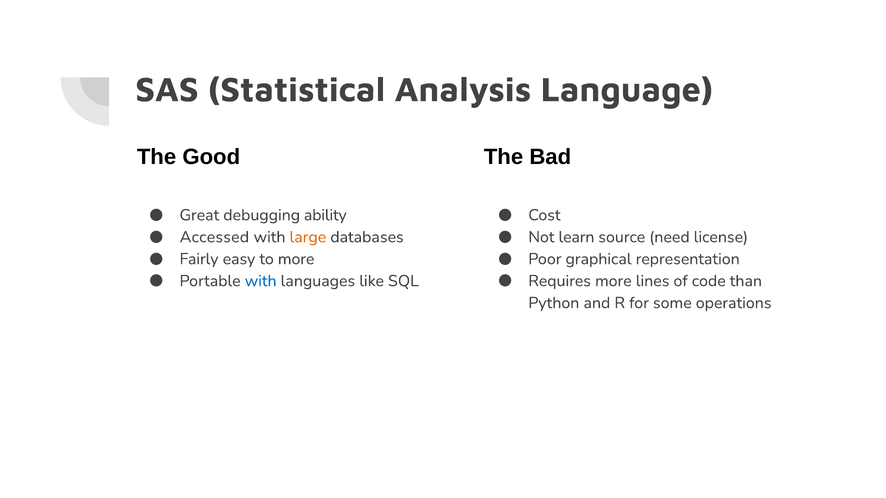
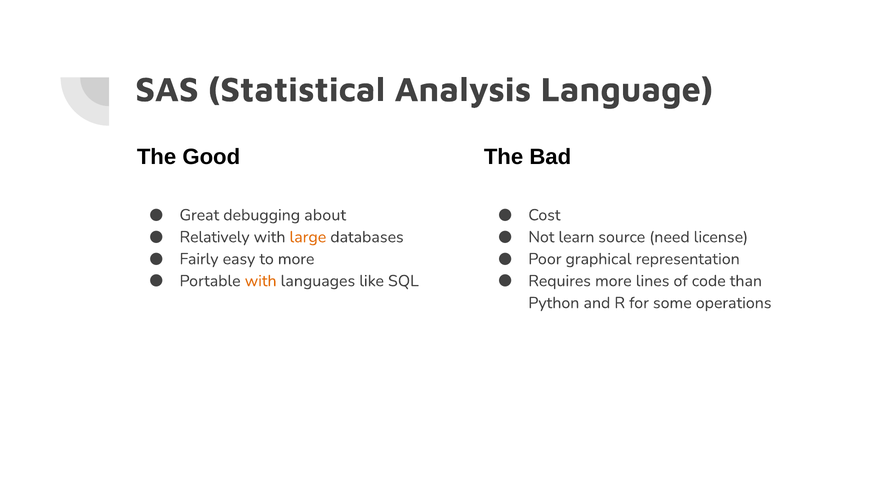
ability: ability -> about
Accessed: Accessed -> Relatively
with at (261, 281) colour: blue -> orange
